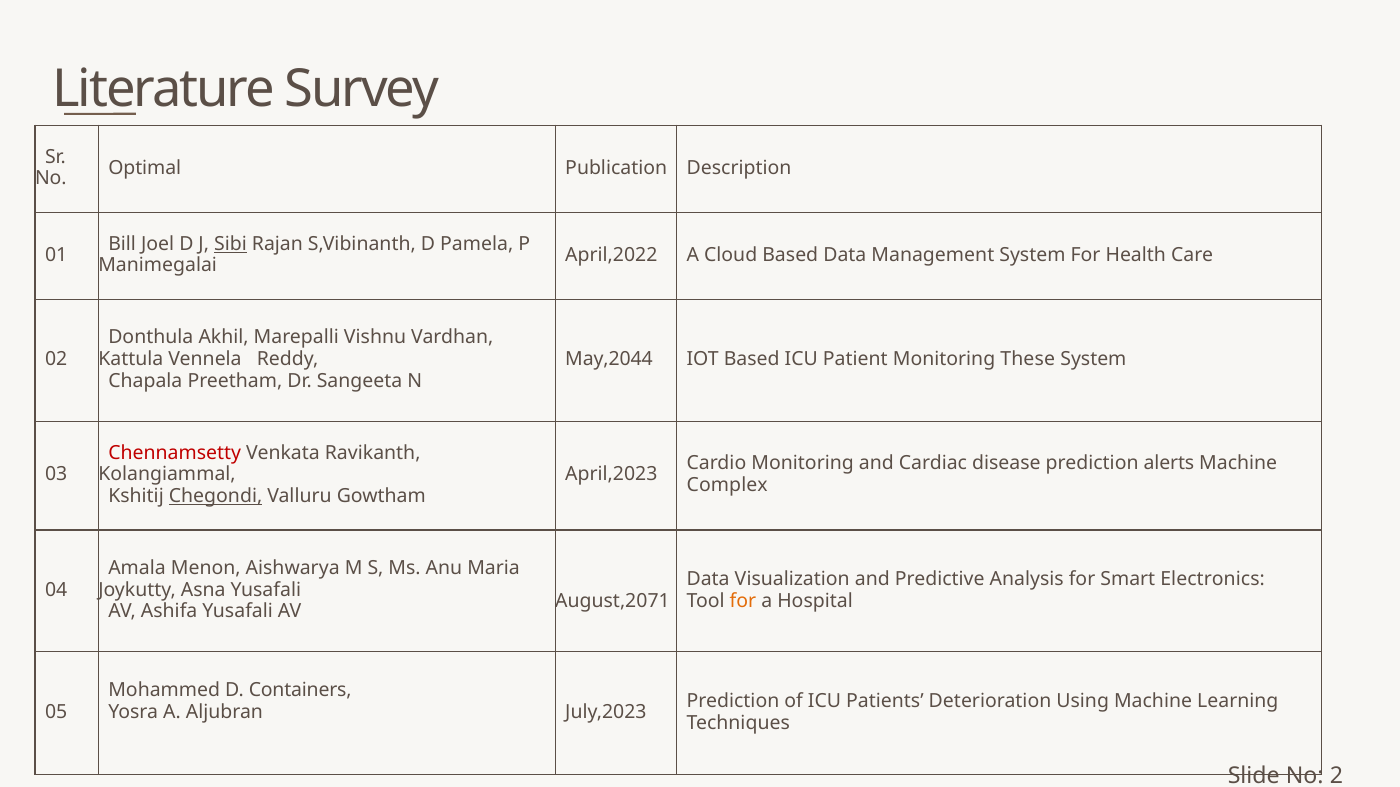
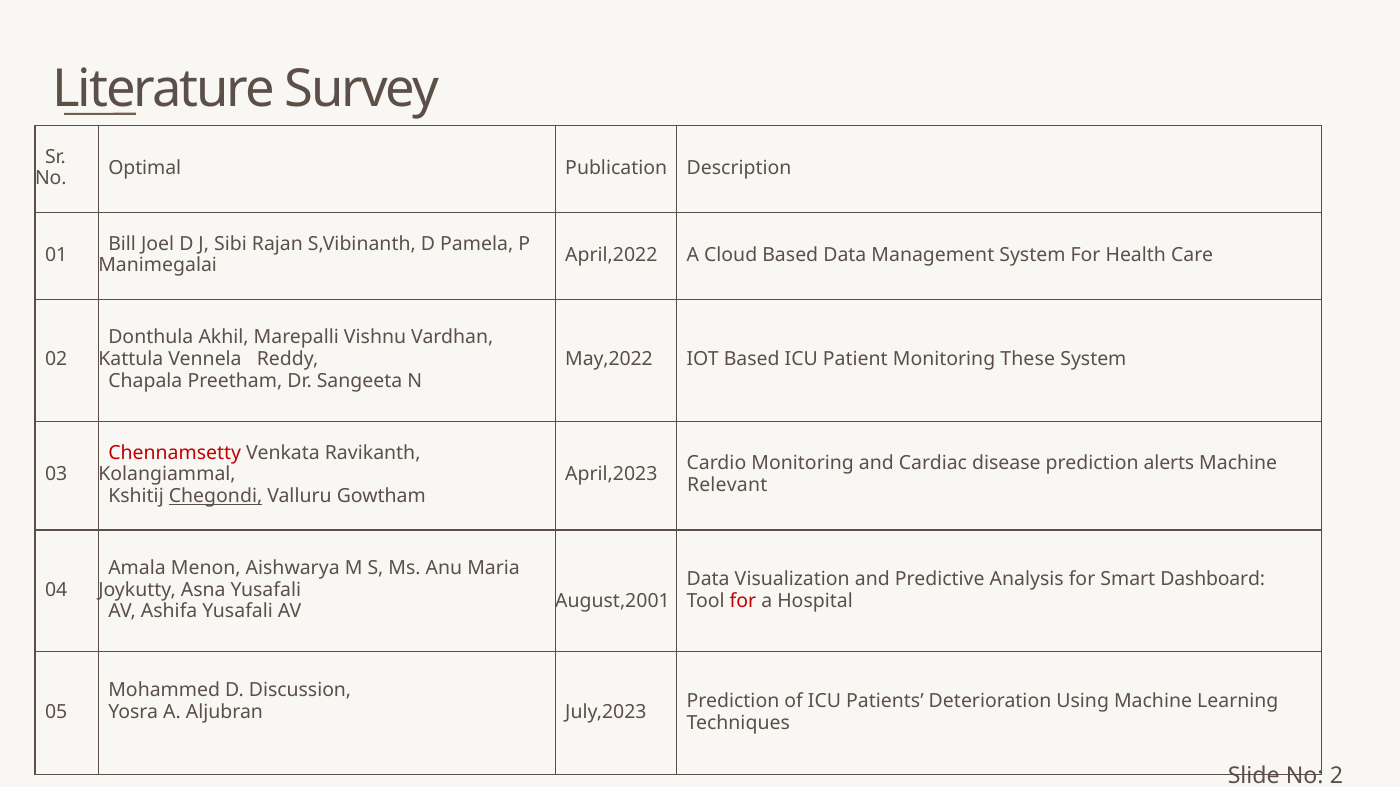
Sibi underline: present -> none
May,2044: May,2044 -> May,2022
Complex: Complex -> Relevant
Electronics: Electronics -> Dashboard
August,2071: August,2071 -> August,2001
for at (743, 601) colour: orange -> red
Containers: Containers -> Discussion
